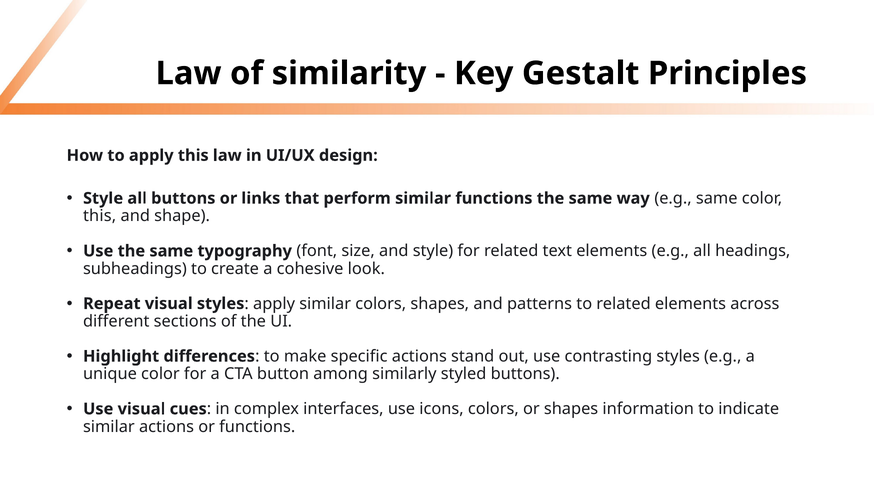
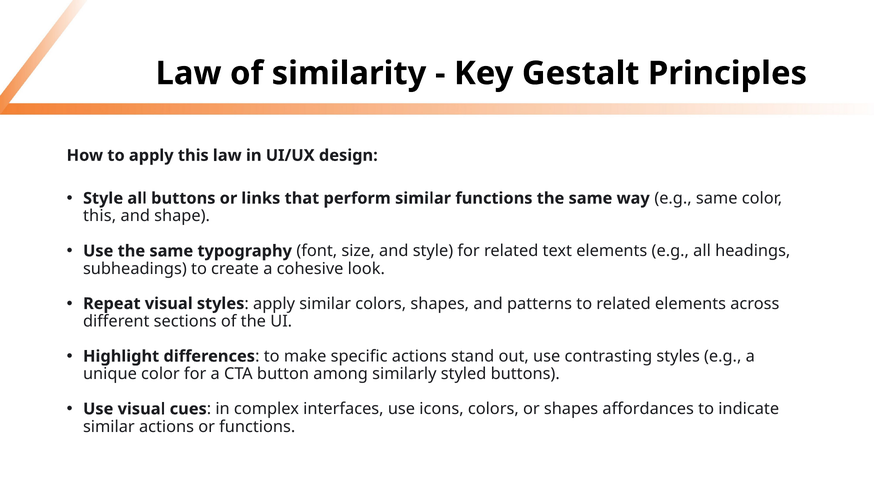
information: information -> affordances
